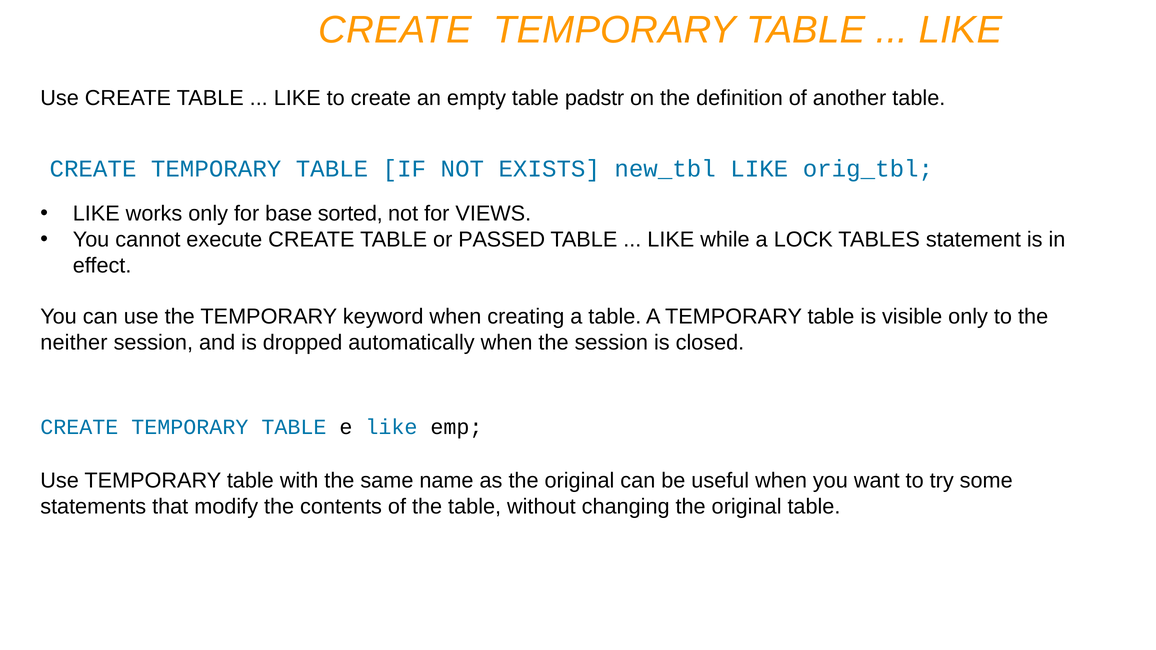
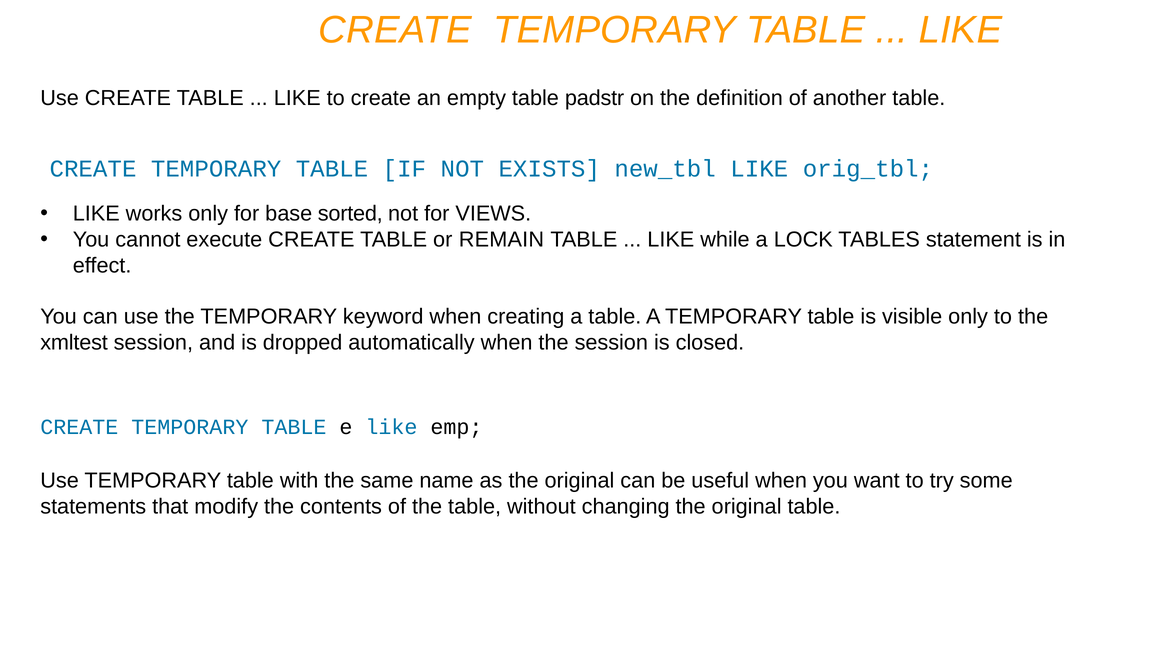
PASSED: PASSED -> REMAIN
neither: neither -> xmltest
